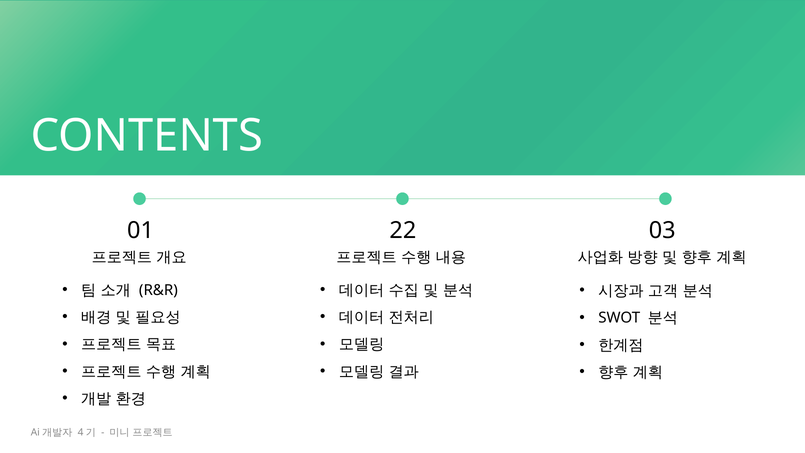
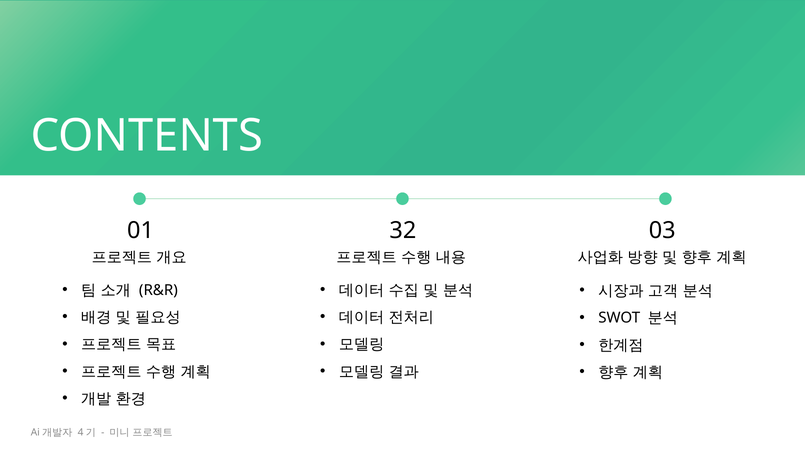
22: 22 -> 32
